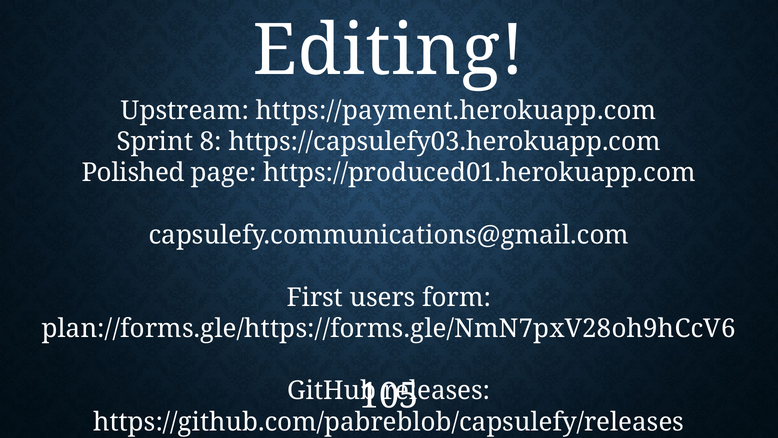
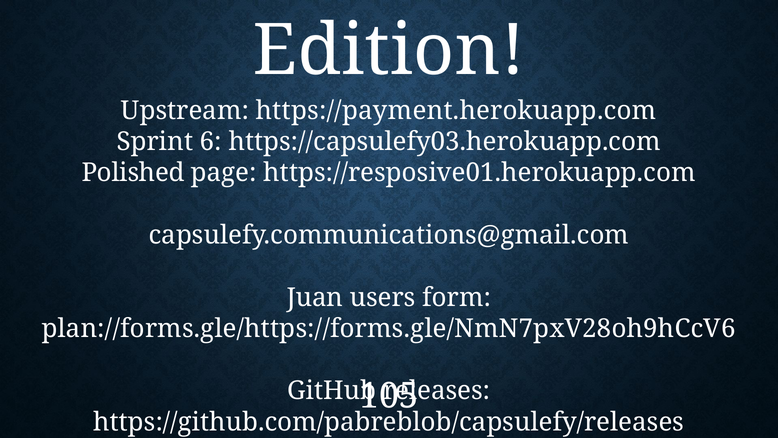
Editing: Editing -> Edition
8: 8 -> 6
https://produced01.herokuapp.com: https://produced01.herokuapp.com -> https://resposive01.herokuapp.com
First: First -> Juan
